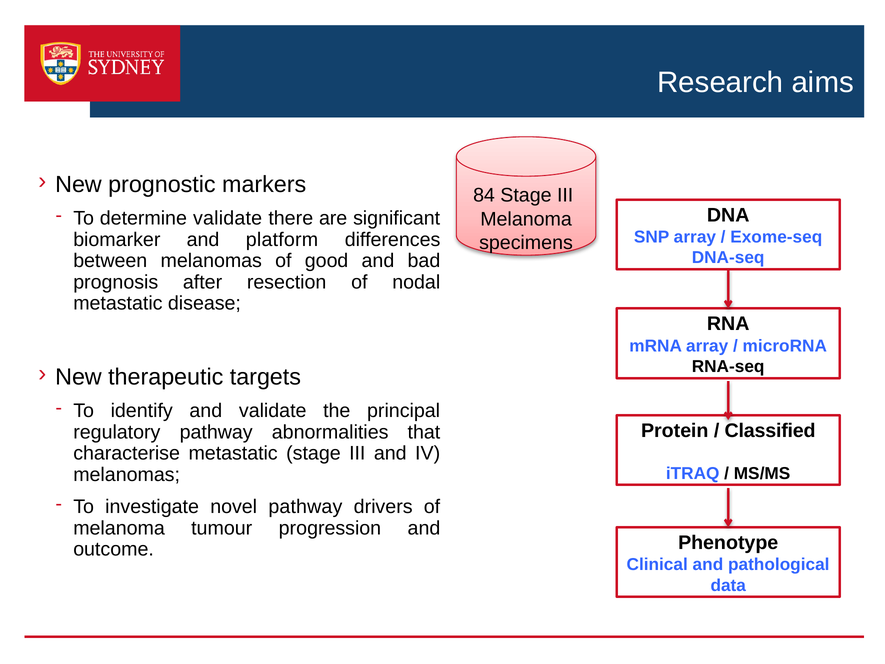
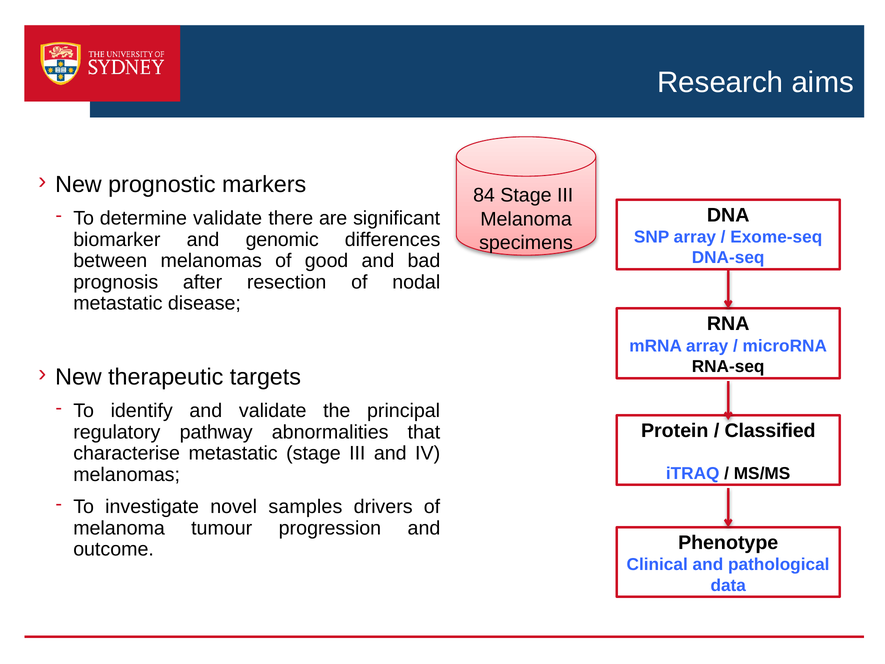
platform: platform -> genomic
novel pathway: pathway -> samples
